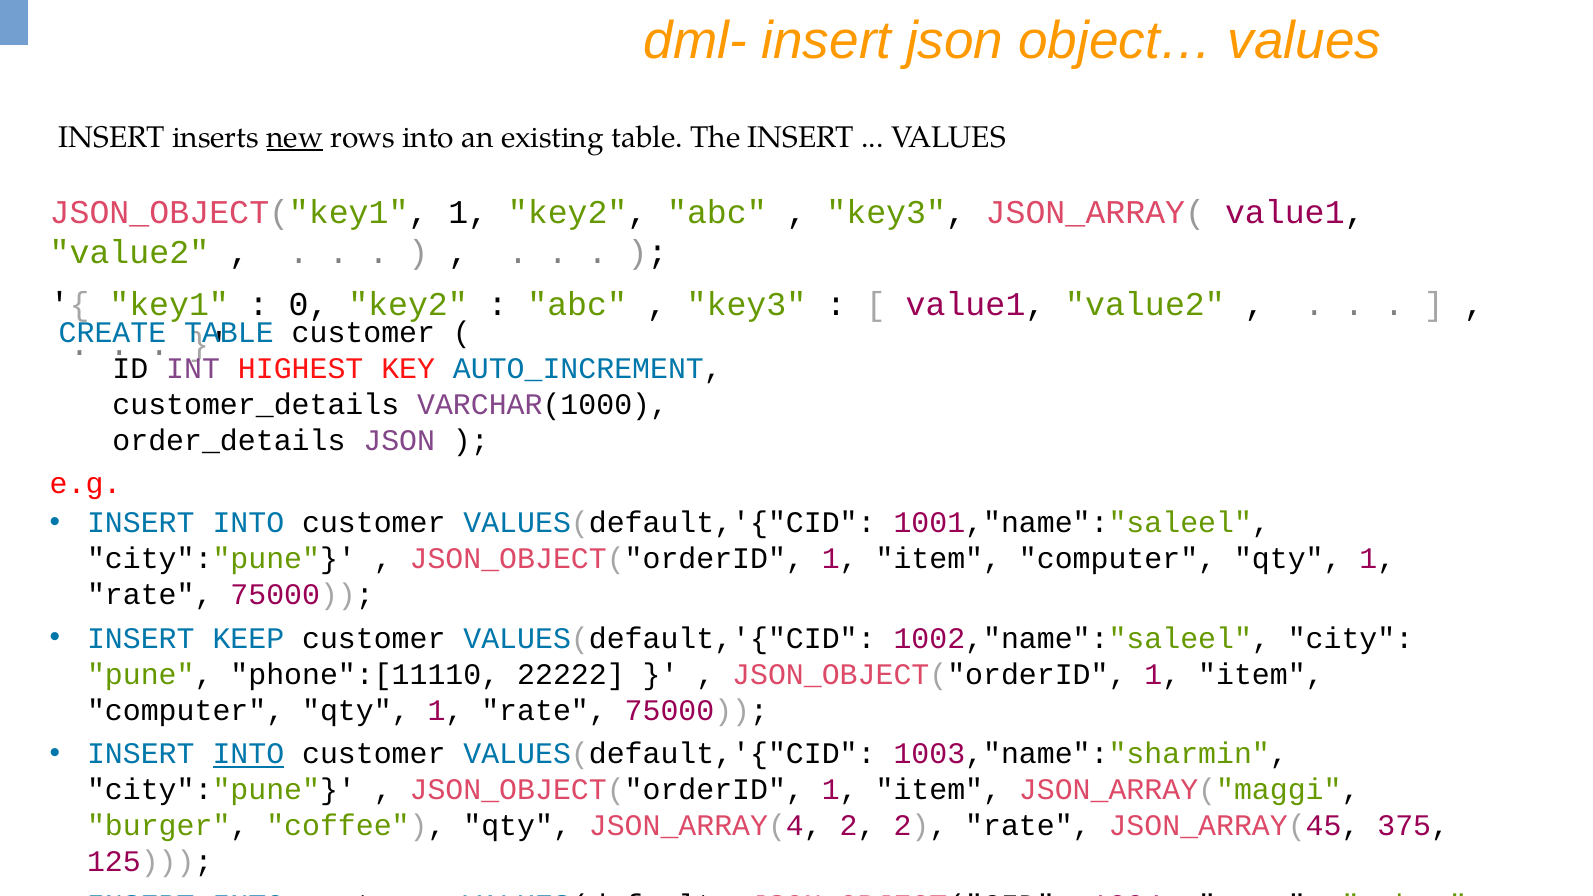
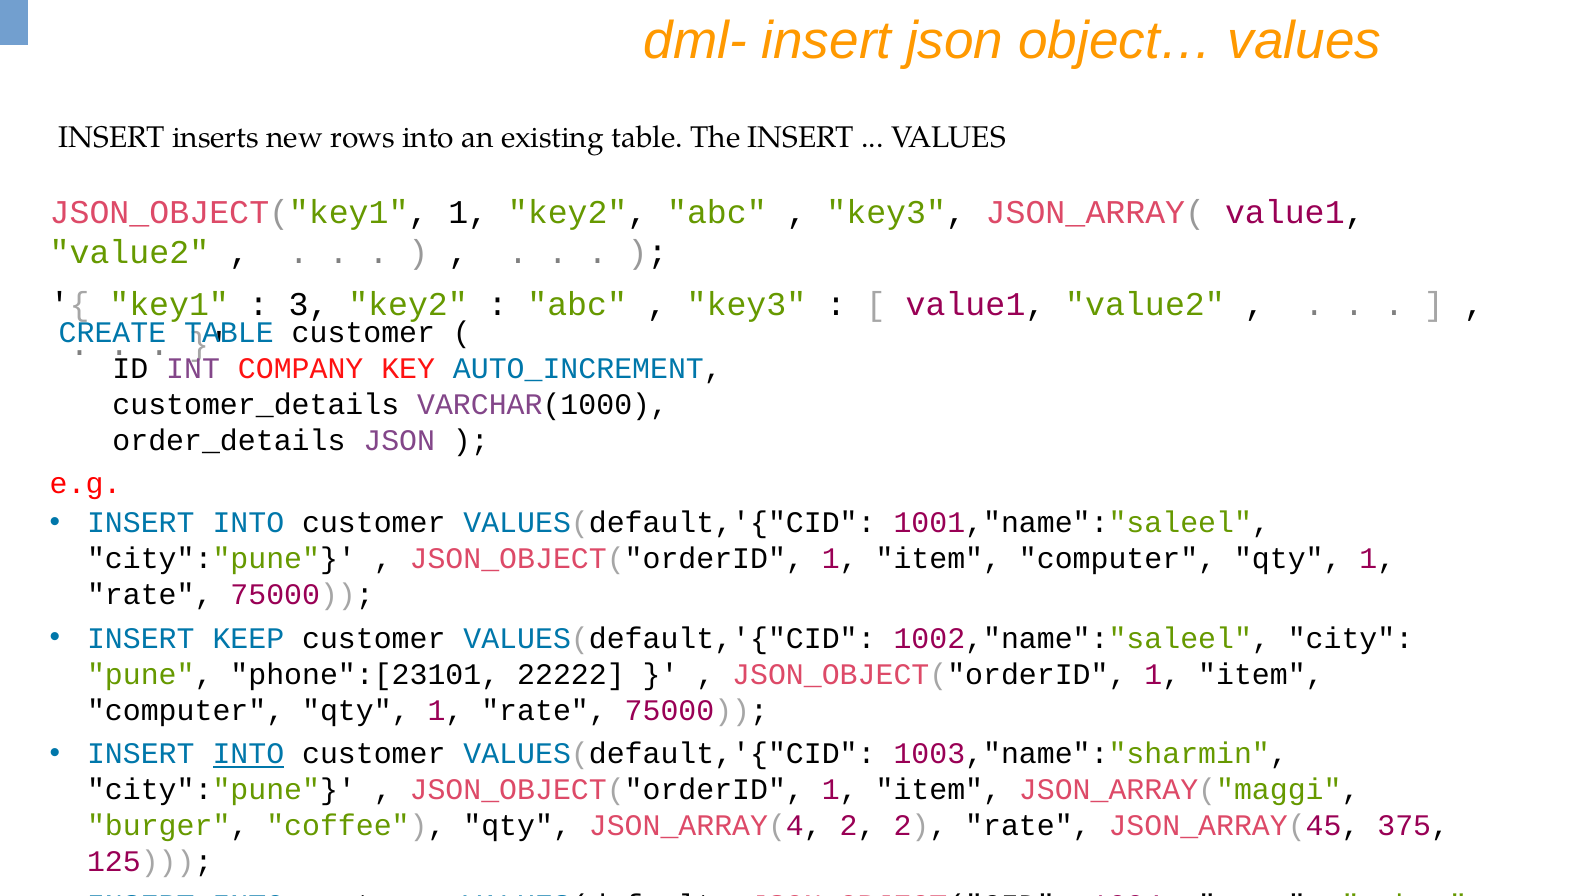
new underline: present -> none
0: 0 -> 3
HIGHEST: HIGHEST -> COMPANY
phone":[11110: phone":[11110 -> phone":[23101
